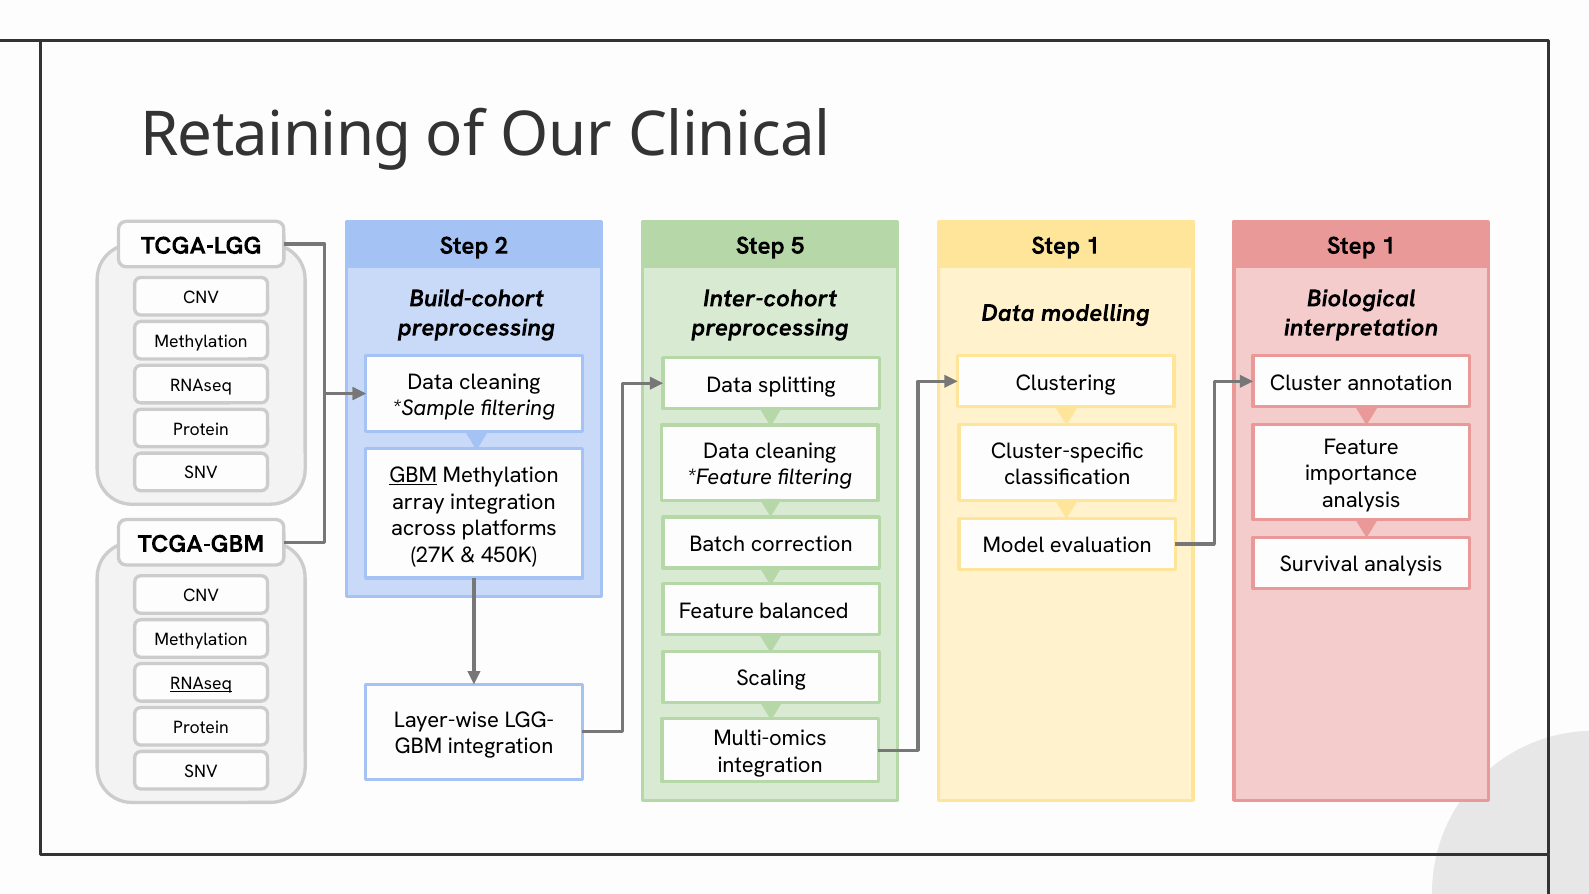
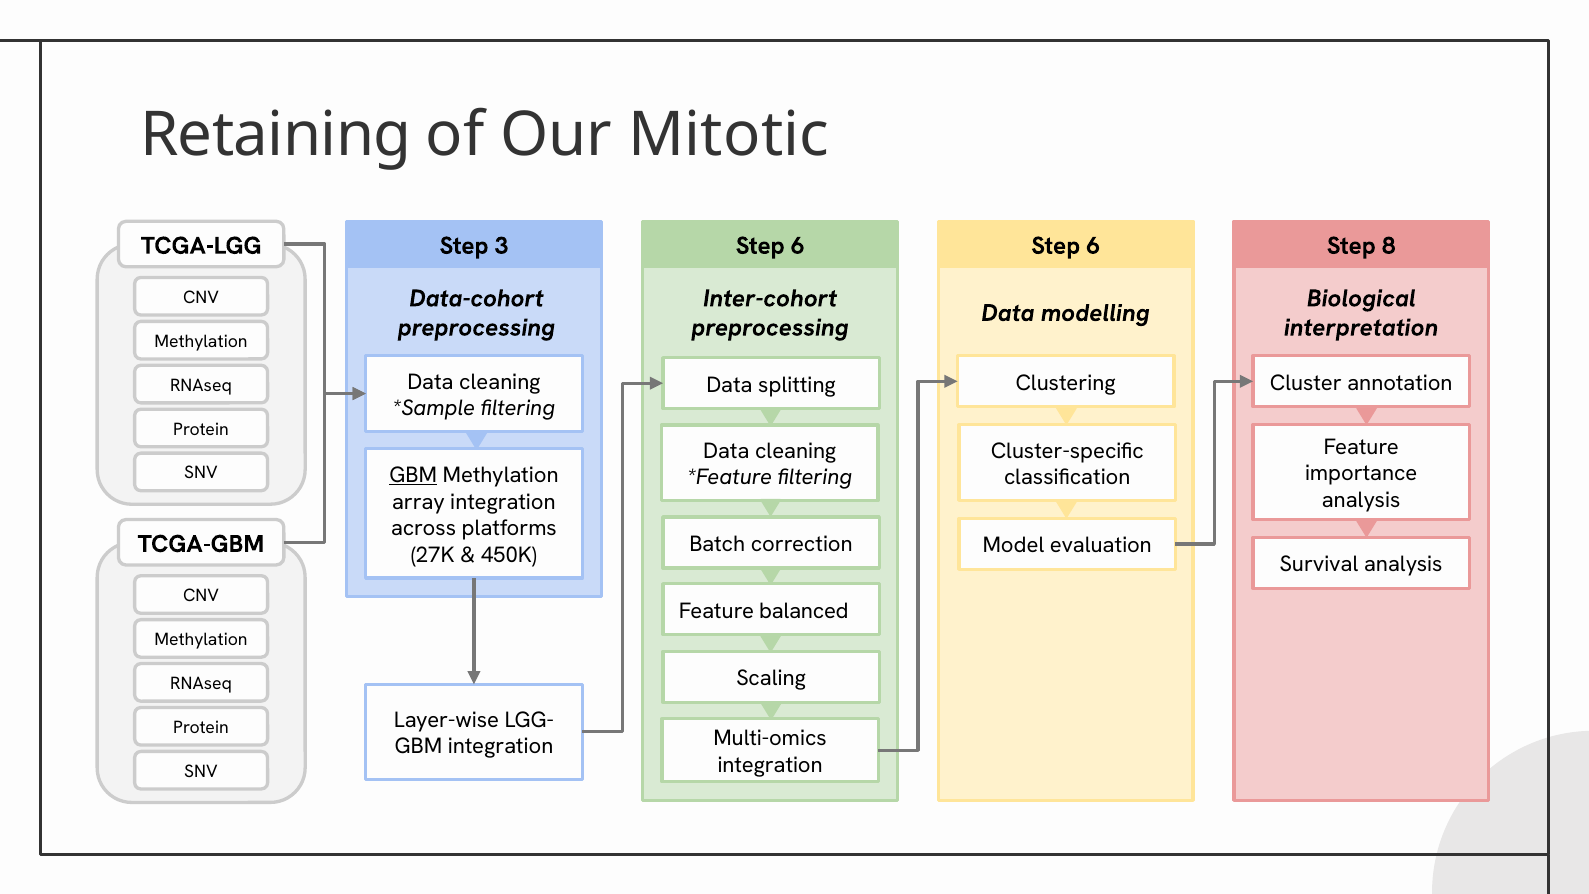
Clinical: Clinical -> Mitotic
2: 2 -> 3
5 at (798, 246): 5 -> 6
1 at (1093, 246): 1 -> 6
1 at (1389, 246): 1 -> 8
Build-cohort: Build-cohort -> Data-cohort
RNAseq at (201, 683) underline: present -> none
